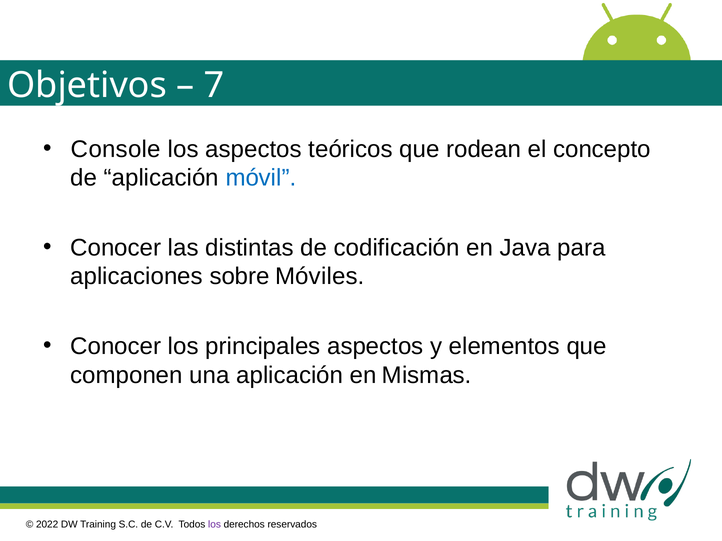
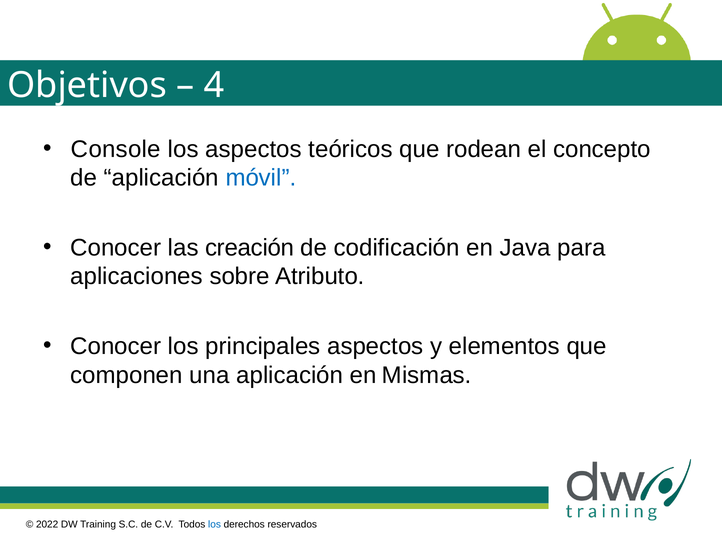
7: 7 -> 4
distintas: distintas -> creación
Móviles: Móviles -> Atributo
los at (215, 525) colour: purple -> blue
